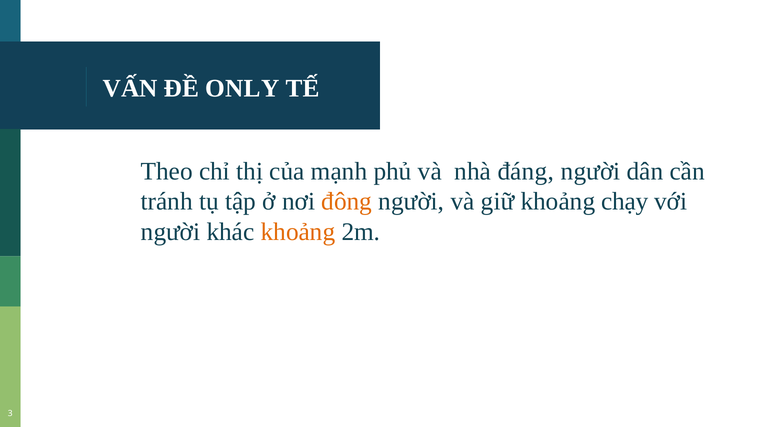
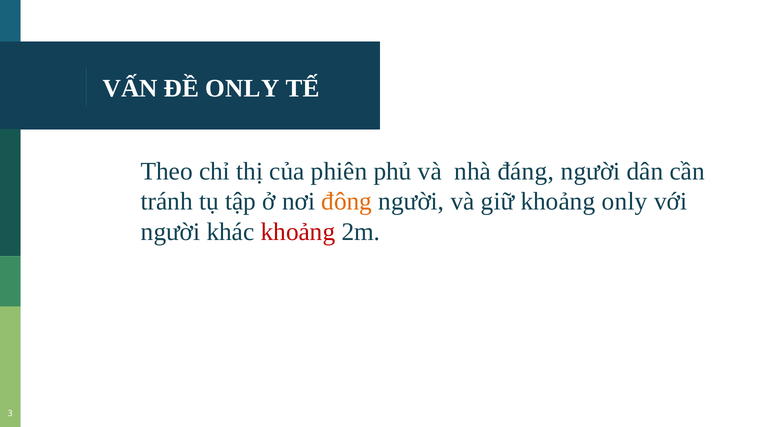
mạnh: mạnh -> phiên
khoảng chạy: chạy -> only
khoảng at (298, 232) colour: orange -> red
